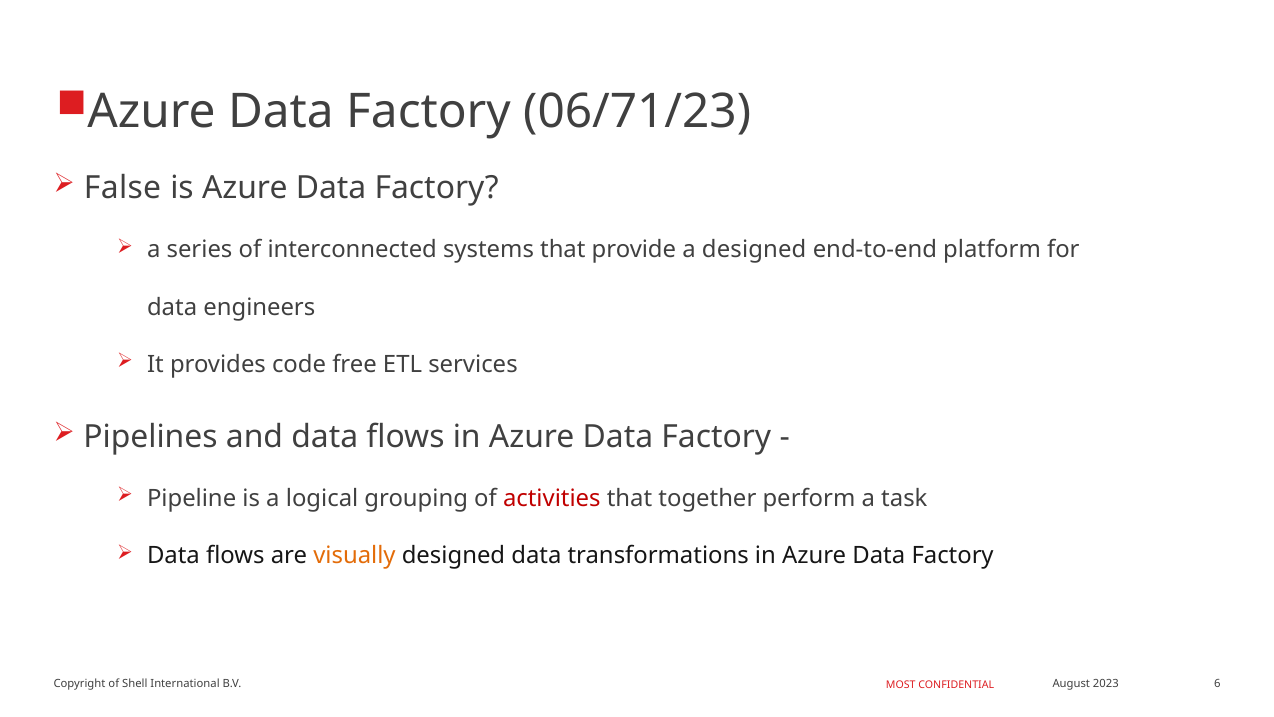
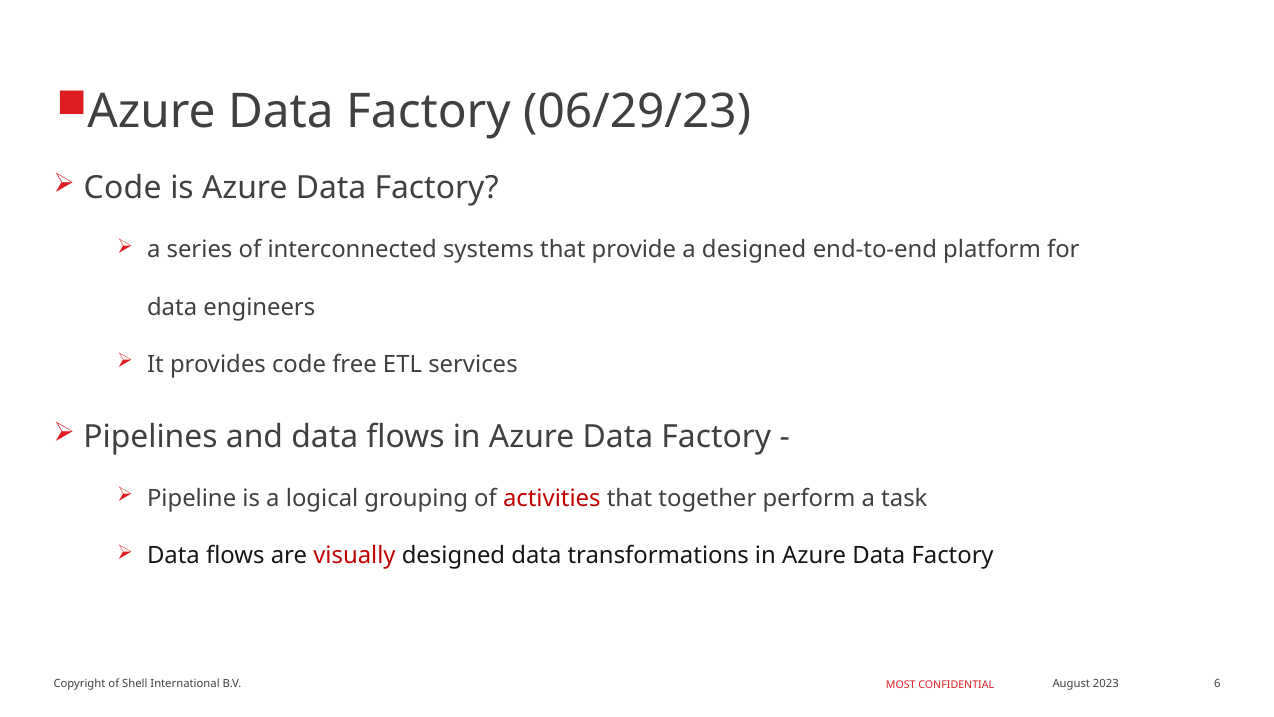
06/71/23: 06/71/23 -> 06/29/23
False at (123, 188): False -> Code
visually colour: orange -> red
